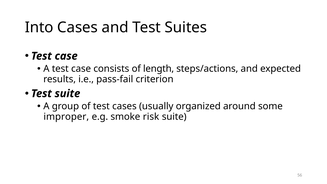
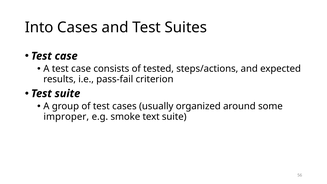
length: length -> tested
risk: risk -> text
